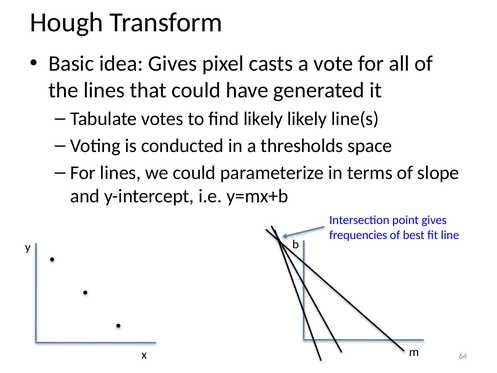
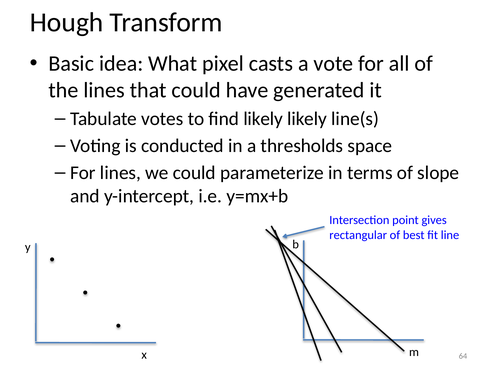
idea Gives: Gives -> What
frequencies: frequencies -> rectangular
